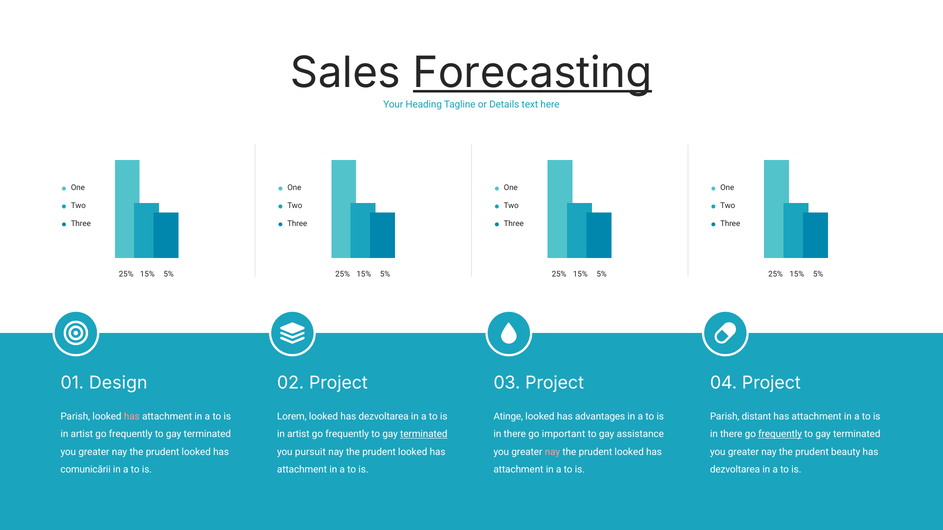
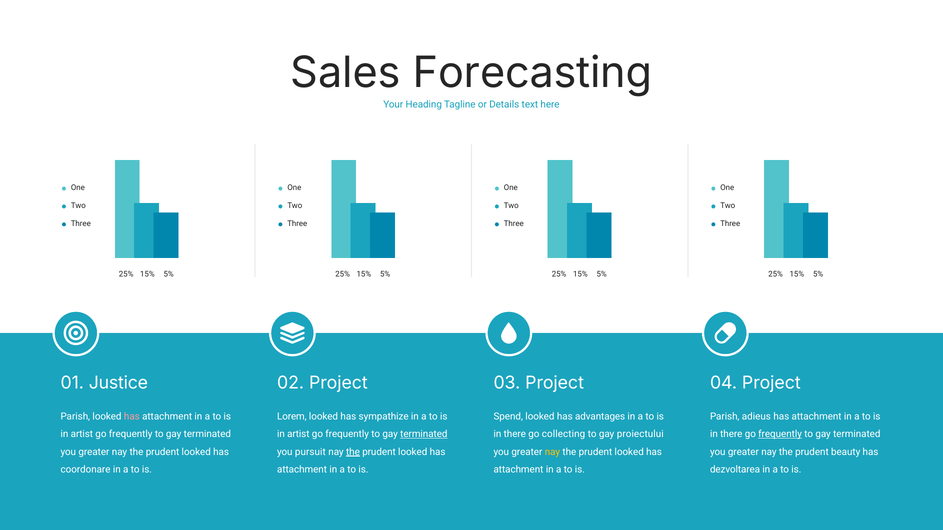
Forecasting underline: present -> none
Design: Design -> Justice
looked has dezvoltarea: dezvoltarea -> sympathize
Atinge: Atinge -> Spend
distant: distant -> adieus
important: important -> collecting
assistance: assistance -> proiectului
the at (353, 452) underline: none -> present
nay at (552, 452) colour: pink -> yellow
comunicării: comunicării -> coordonare
